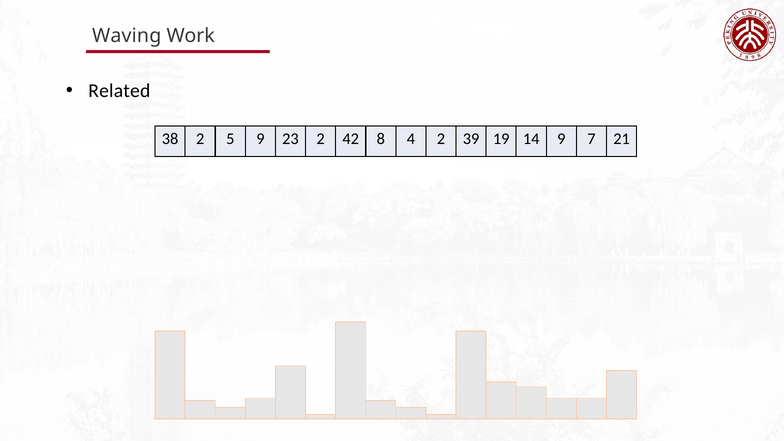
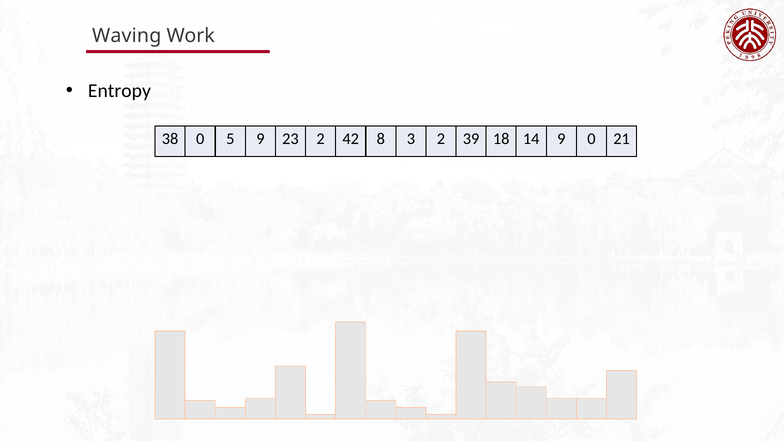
Related: Related -> Entropy
38 2: 2 -> 0
4: 4 -> 3
19: 19 -> 18
9 7: 7 -> 0
